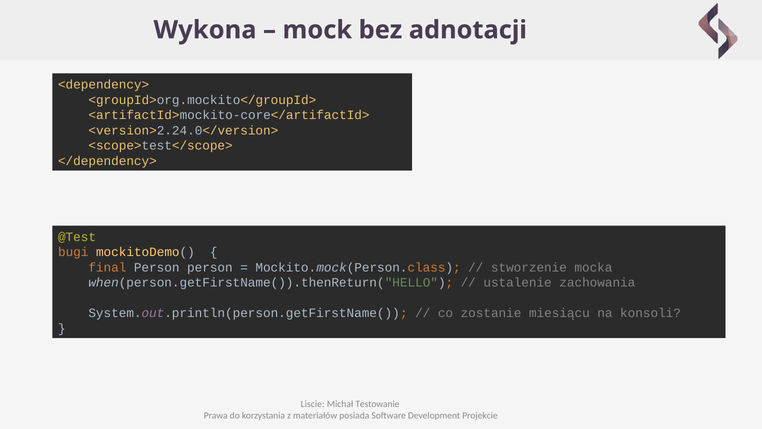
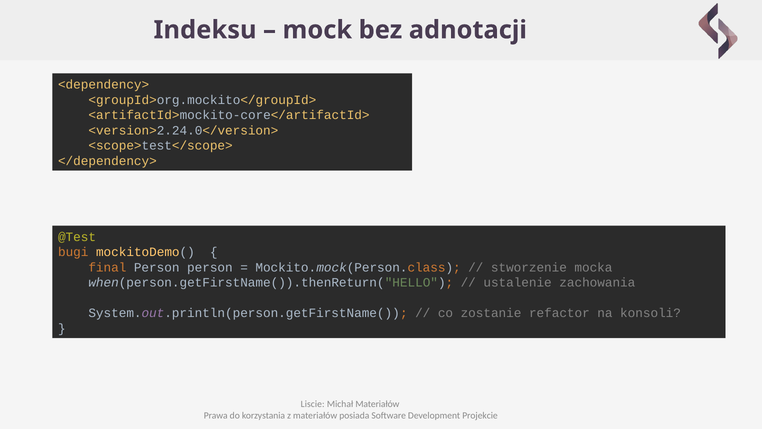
Wykona: Wykona -> Indeksu
miesiącu: miesiącu -> refactor
Michał Testowanie: Testowanie -> Materiałów
